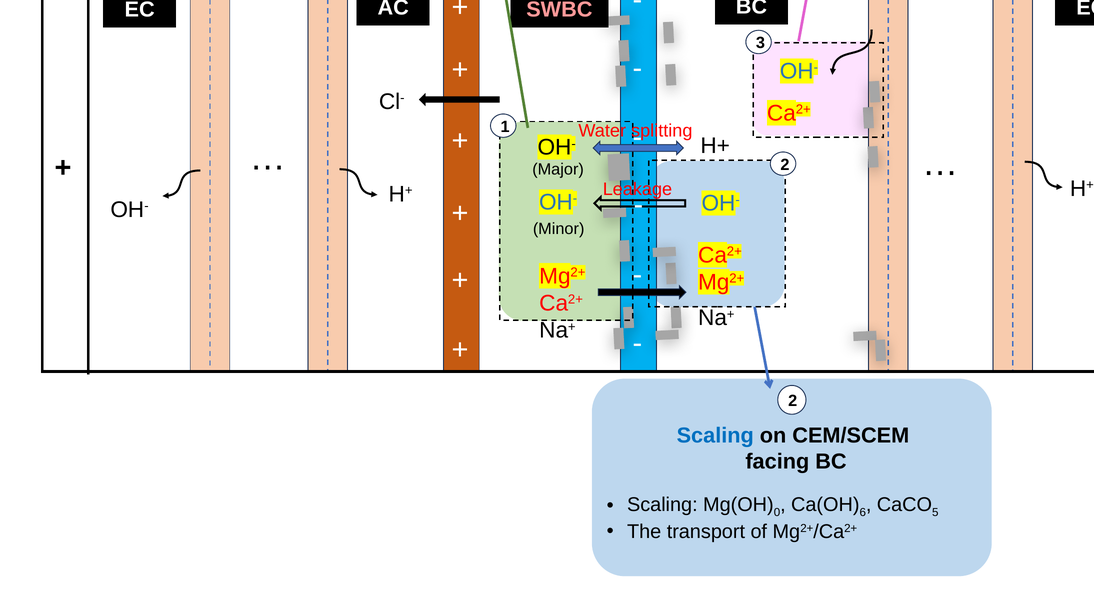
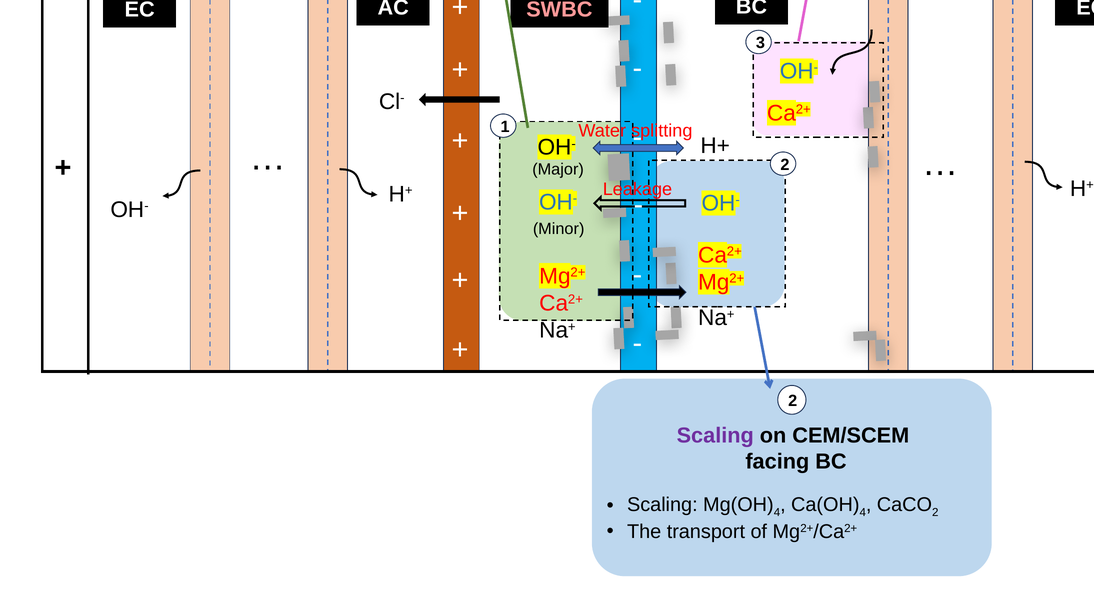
Scaling at (715, 436) colour: blue -> purple
0 at (777, 513): 0 -> 4
6 at (863, 513): 6 -> 4
5 at (935, 513): 5 -> 2
